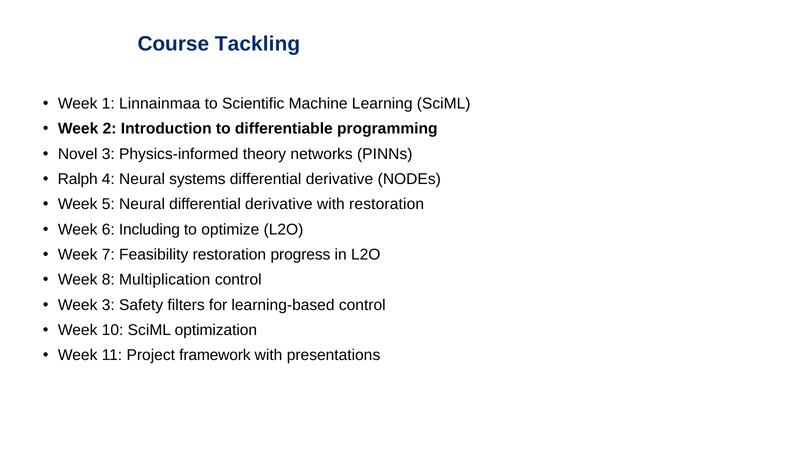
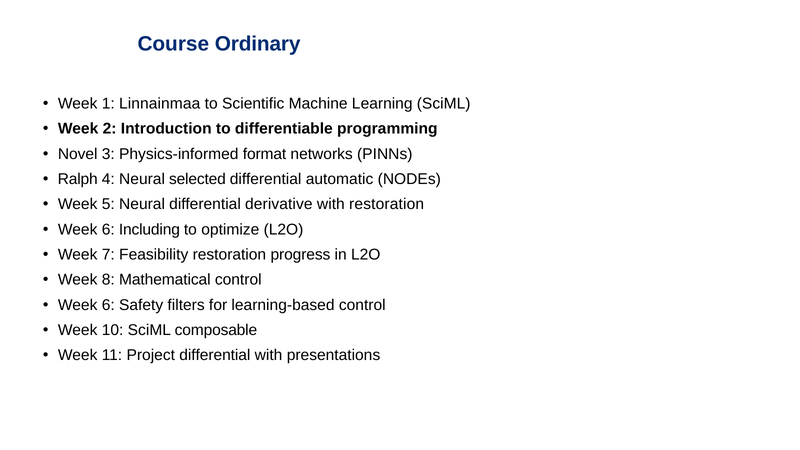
Tackling: Tackling -> Ordinary
theory: theory -> format
systems: systems -> selected
derivative at (340, 179): derivative -> automatic
Multiplication: Multiplication -> Mathematical
3 at (108, 305): 3 -> 6
optimization: optimization -> composable
Project framework: framework -> differential
